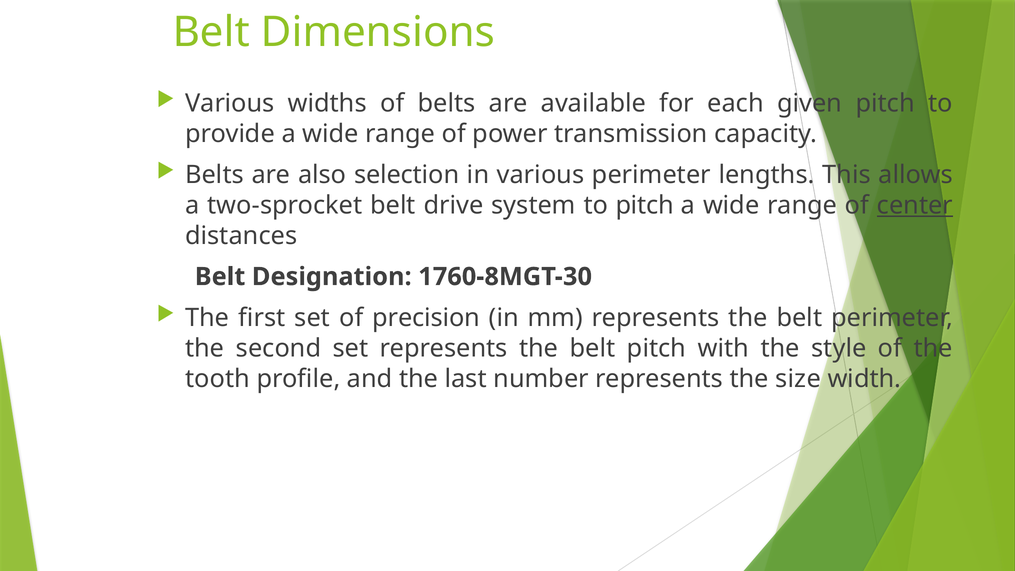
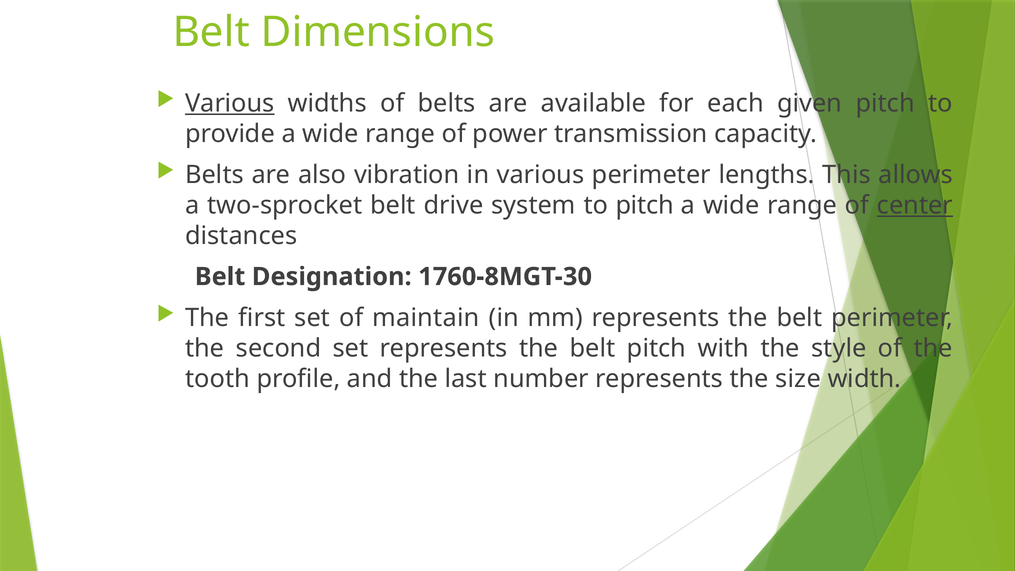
Various at (230, 103) underline: none -> present
selection: selection -> vibration
precision: precision -> maintain
